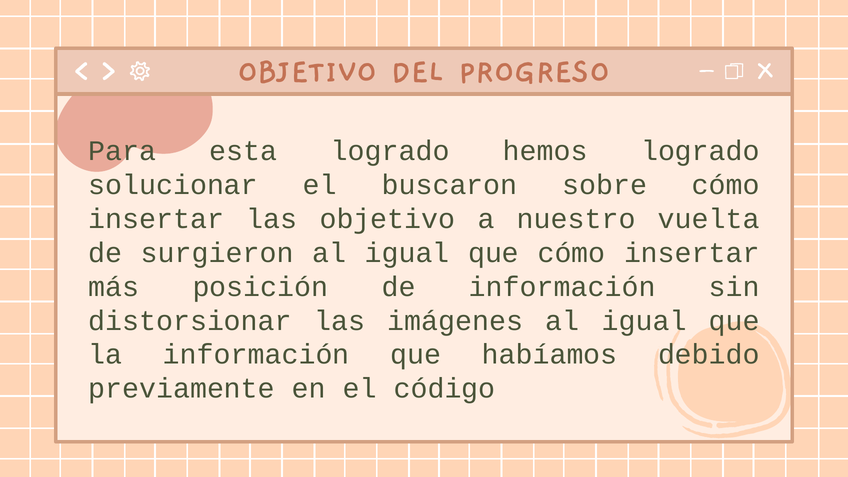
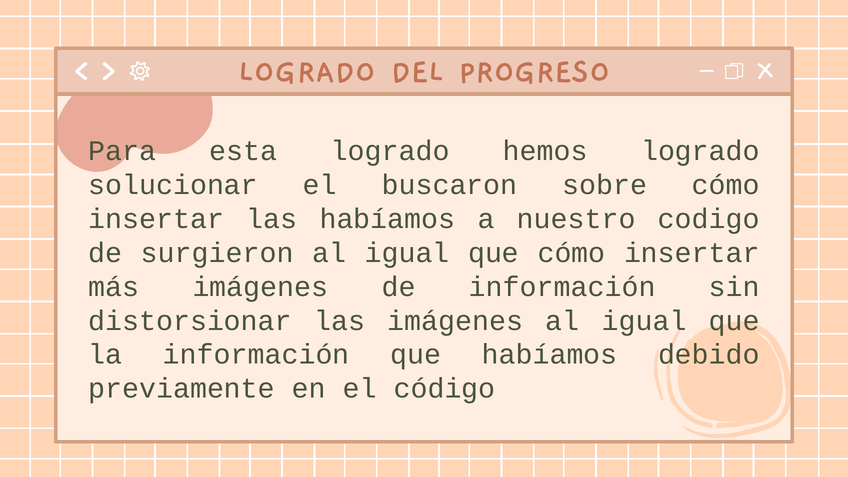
OBJETIVO at (307, 70): OBJETIVO -> LOGRADO
las objetivo: objetivo -> habíamos
vuelta: vuelta -> codigo
más posición: posición -> imágenes
